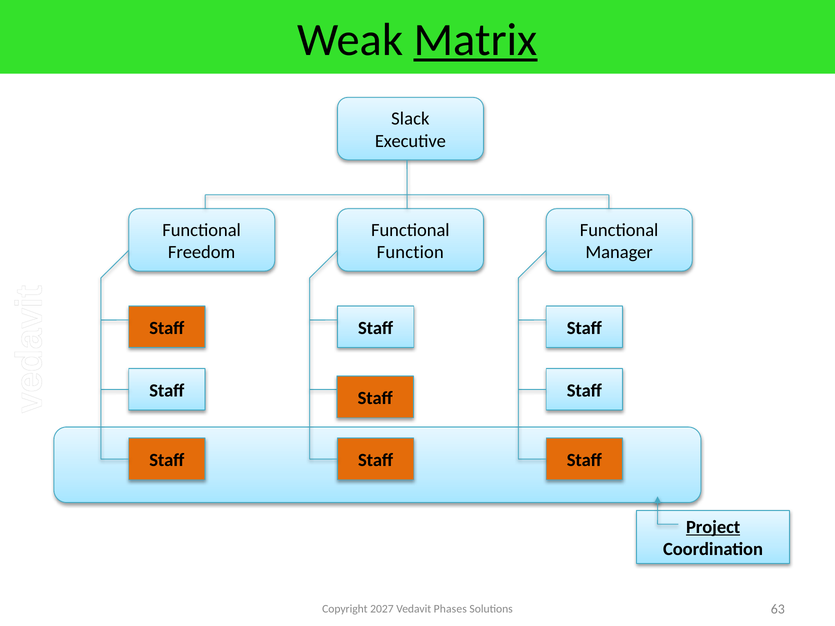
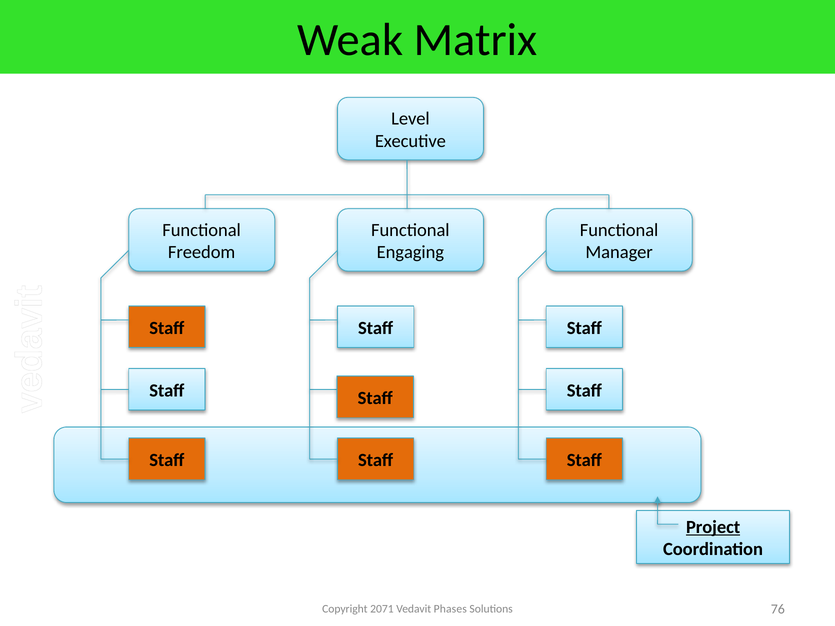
Matrix underline: present -> none
Slack: Slack -> Level
Function: Function -> Engaging
2027: 2027 -> 2071
63: 63 -> 76
